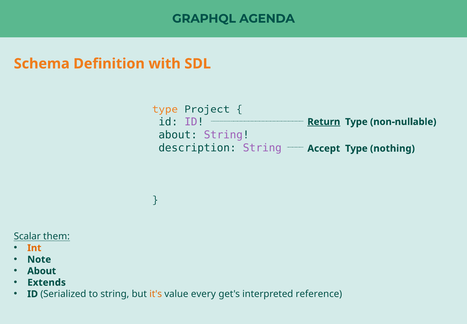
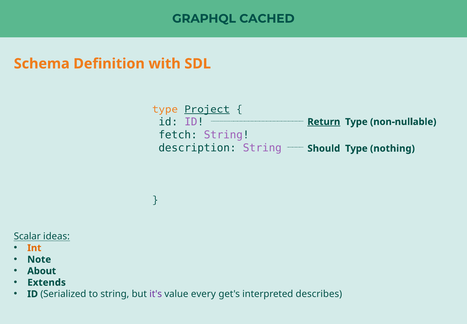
AGENDA: AGENDA -> CACHED
Project underline: none -> present
about at (178, 135): about -> fetch
Accept: Accept -> Should
them: them -> ideas
it's colour: orange -> purple
reference: reference -> describes
